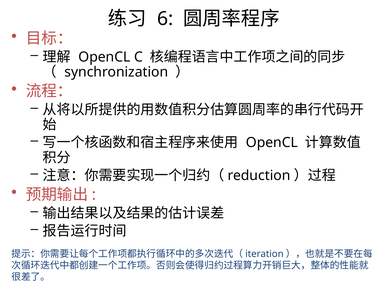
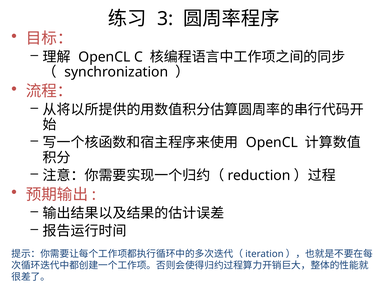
6: 6 -> 3
